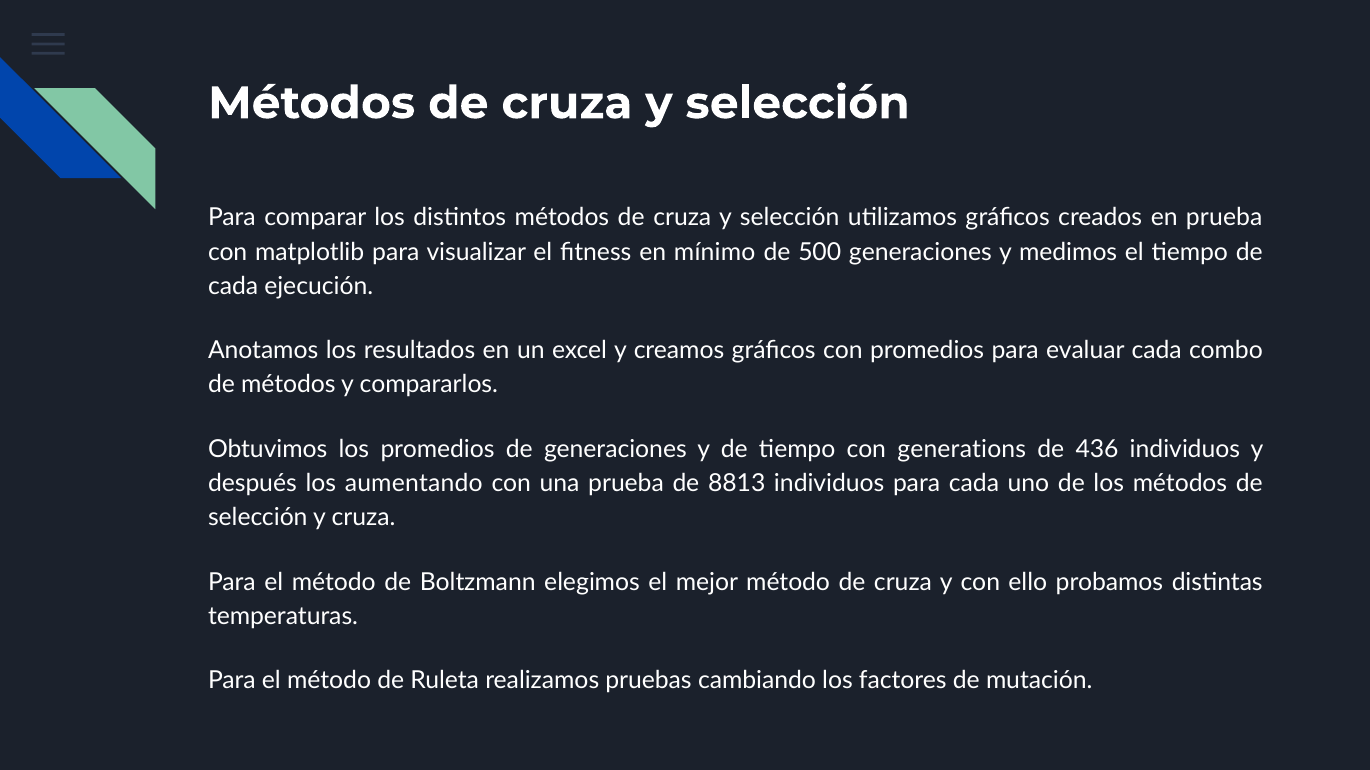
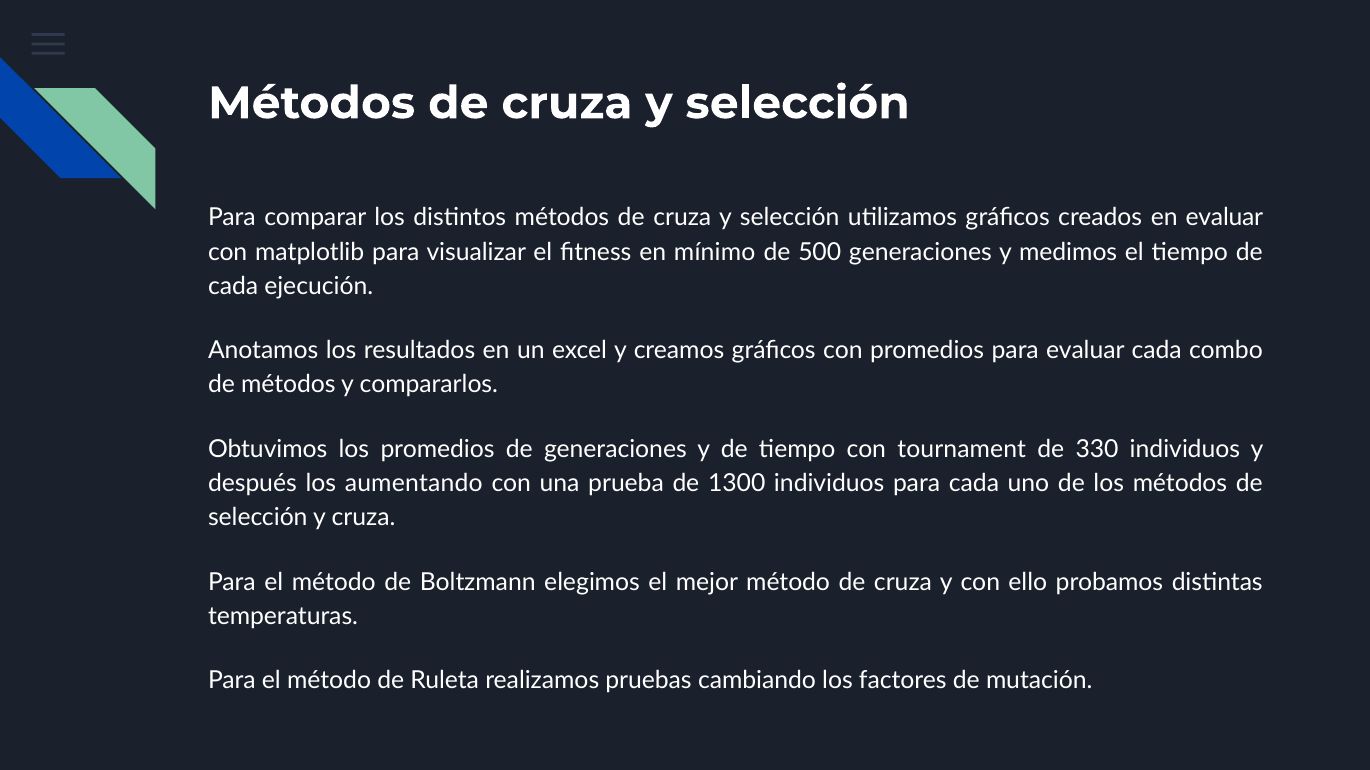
en prueba: prueba -> evaluar
generations: generations -> tournament
436: 436 -> 330
8813: 8813 -> 1300
